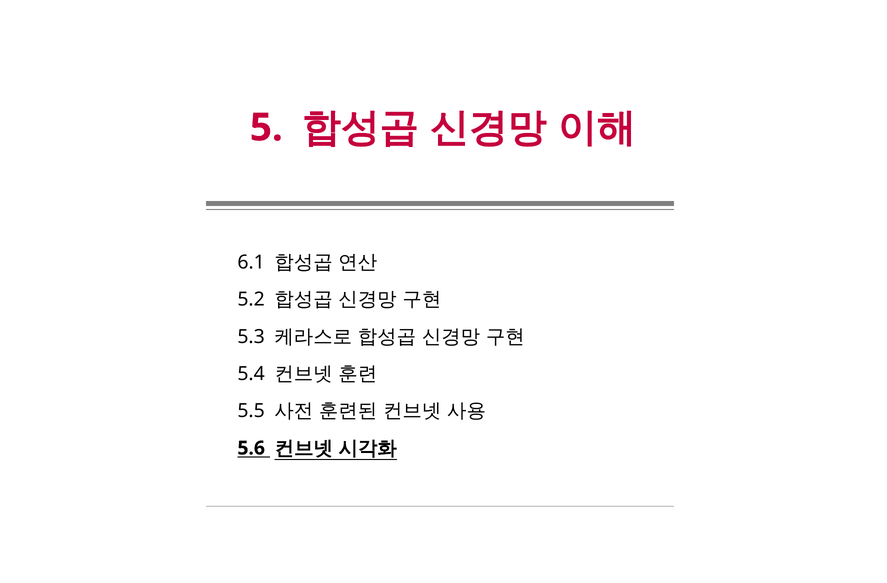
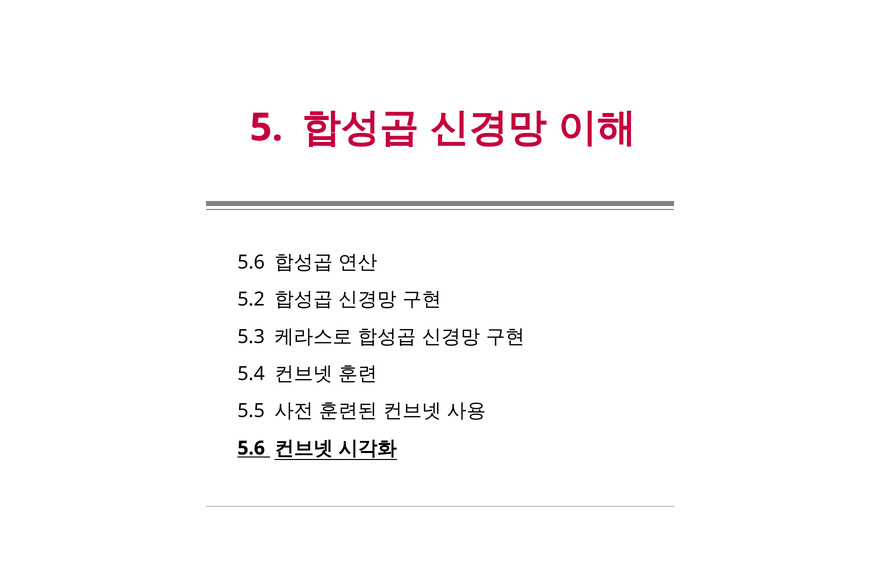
6.1 at (251, 262): 6.1 -> 5.6
